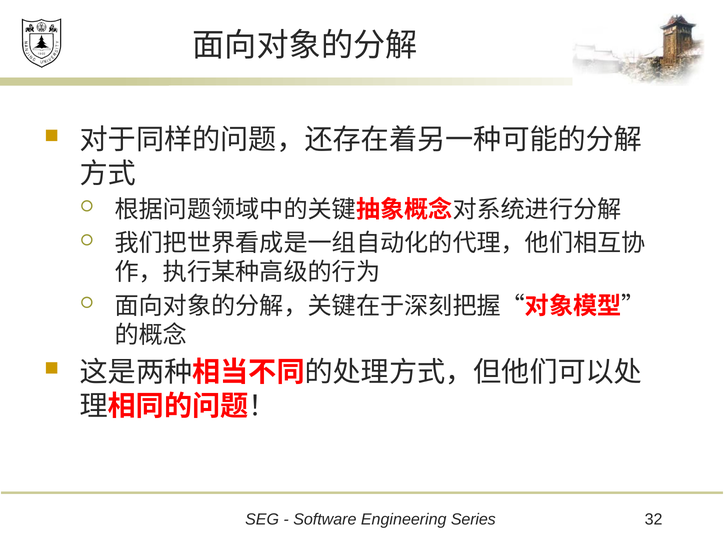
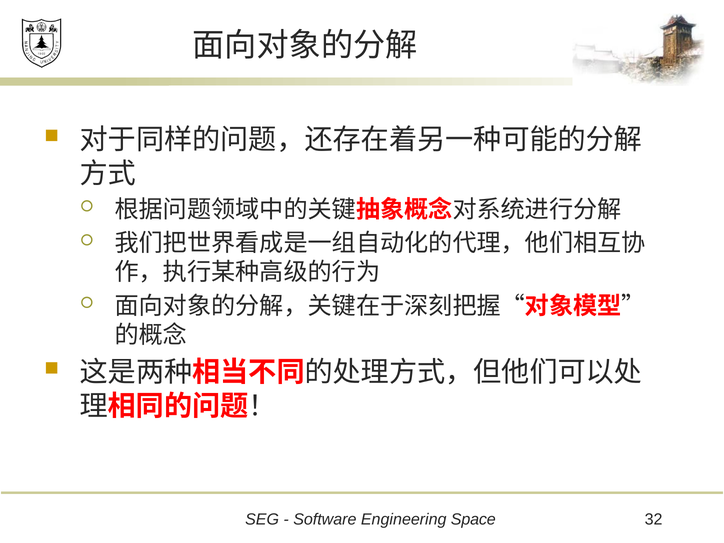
Series: Series -> Space
